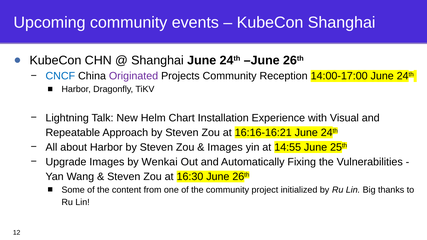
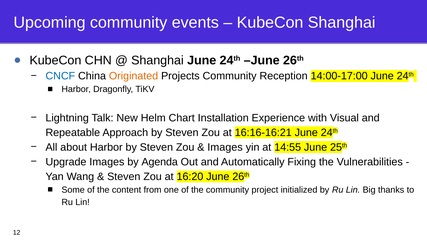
Originated colour: purple -> orange
Wenkai: Wenkai -> Agenda
16:30: 16:30 -> 16:20
